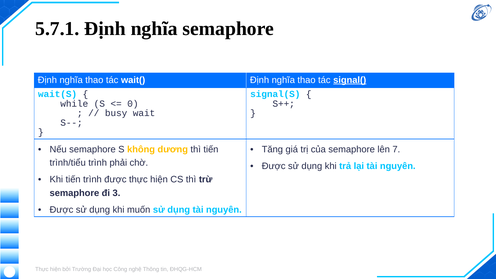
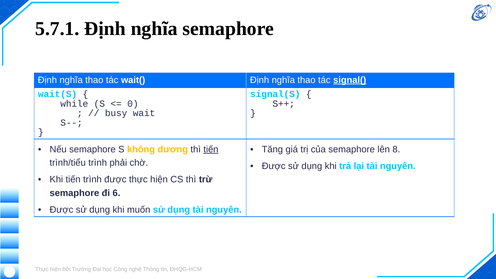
tiến at (211, 149) underline: none -> present
7: 7 -> 8
3: 3 -> 6
